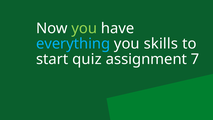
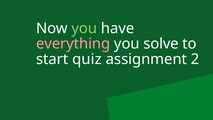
everything colour: light blue -> pink
skills: skills -> solve
7: 7 -> 2
